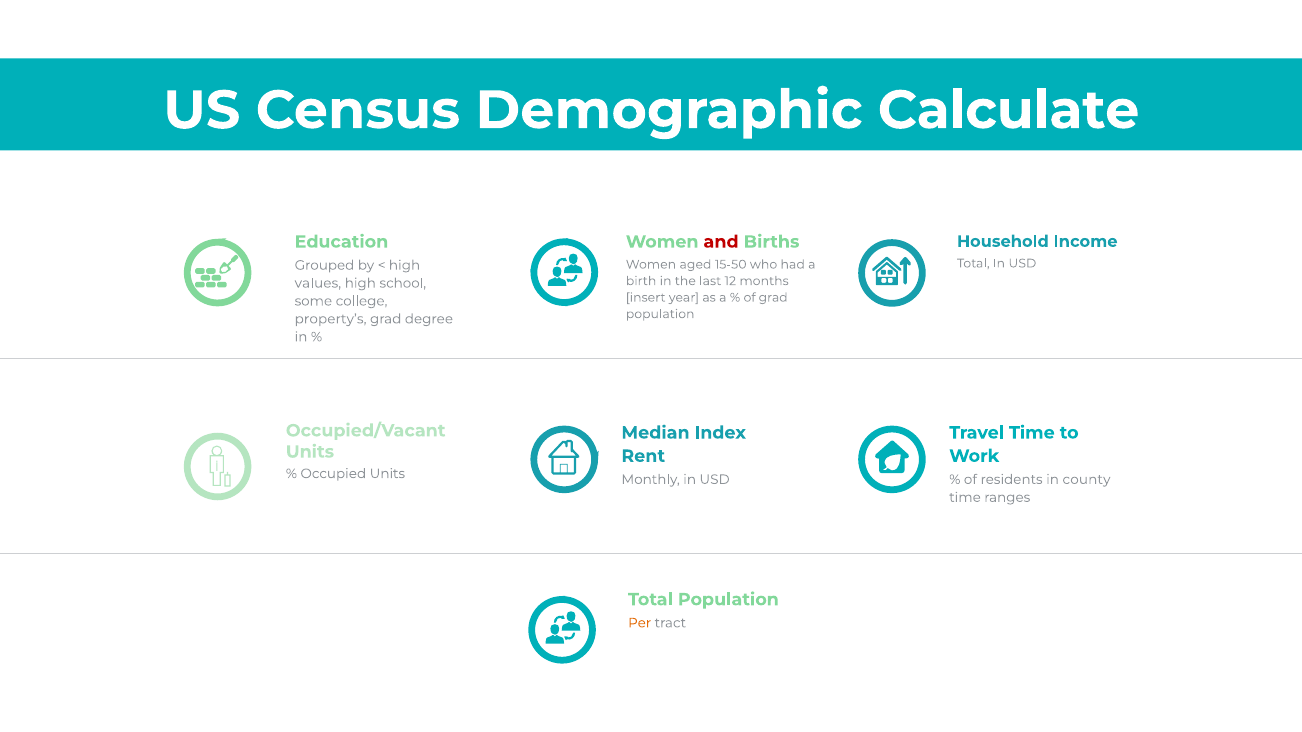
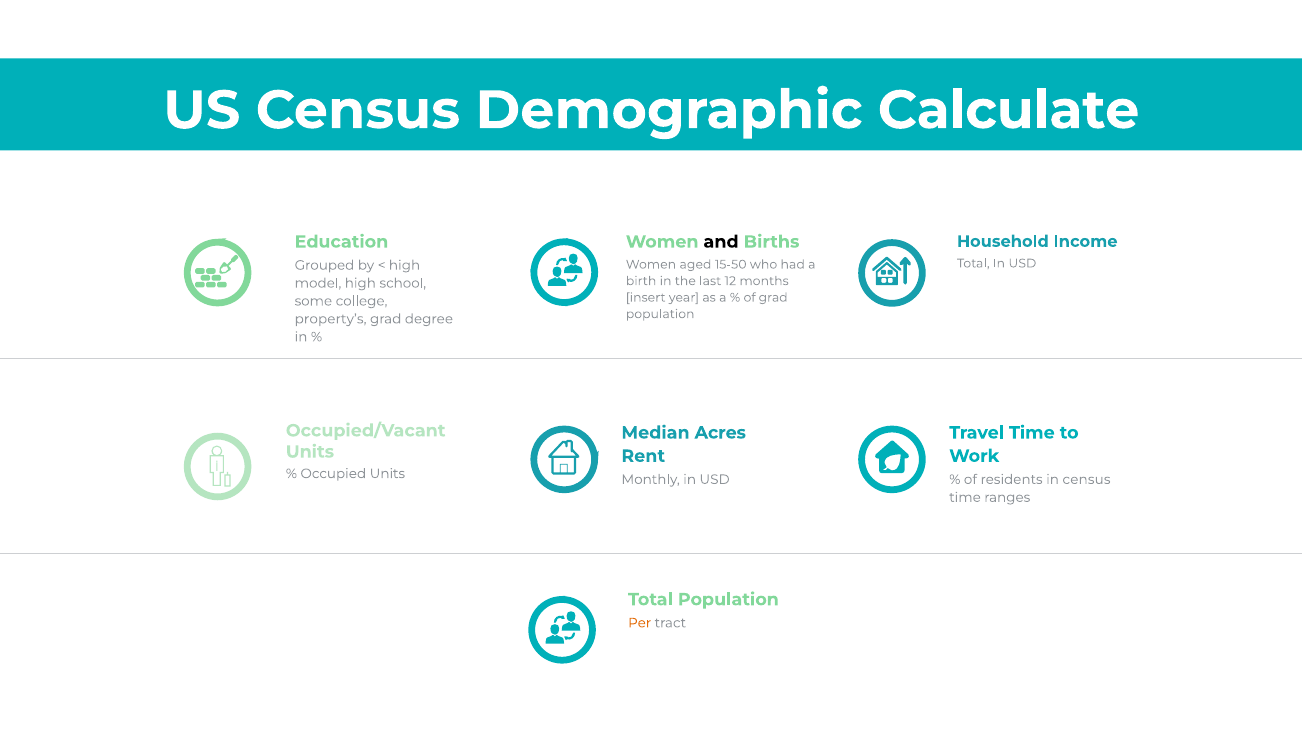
and colour: red -> black
values: values -> model
Index: Index -> Acres
in county: county -> census
